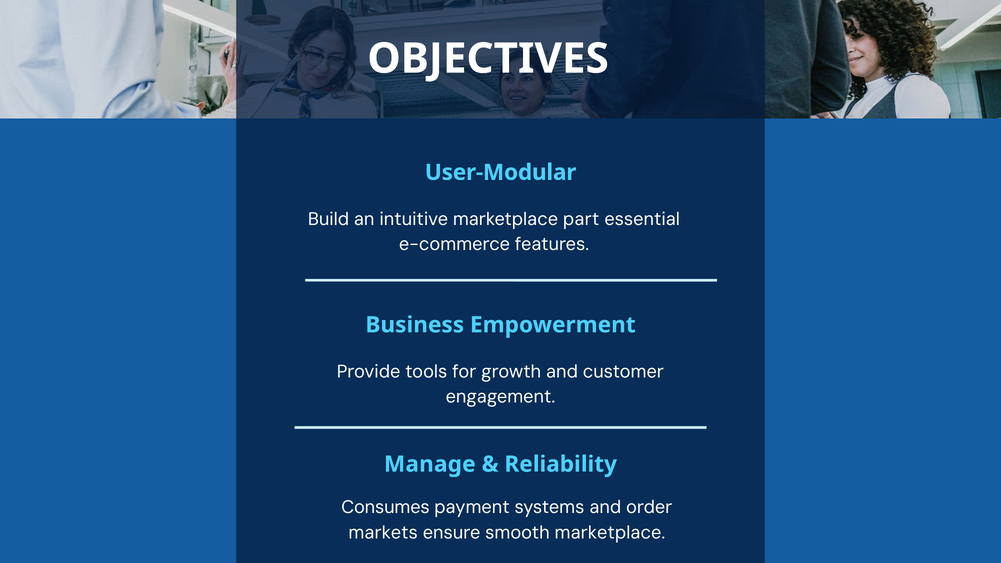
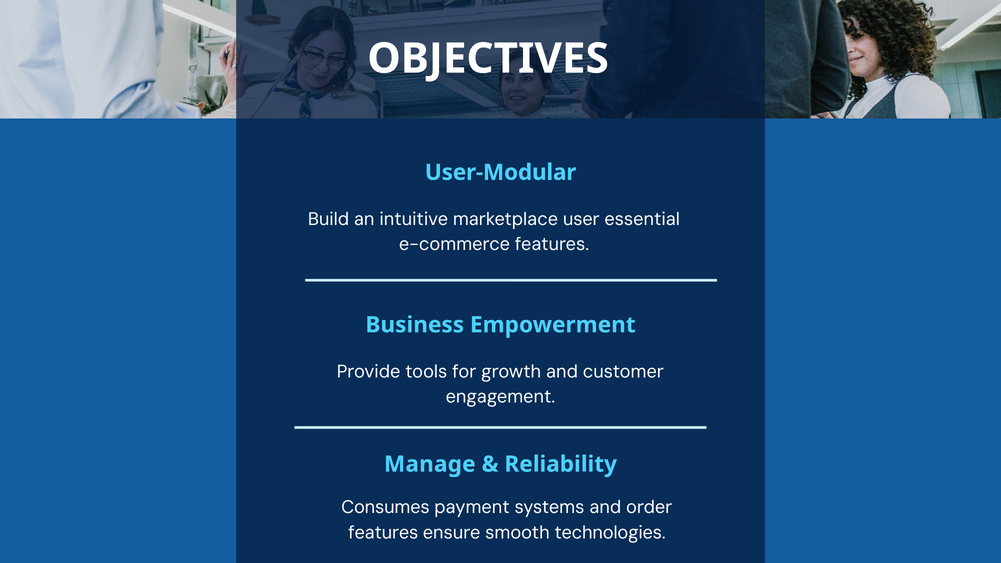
part: part -> user
markets at (383, 533): markets -> features
smooth marketplace: marketplace -> technologies
